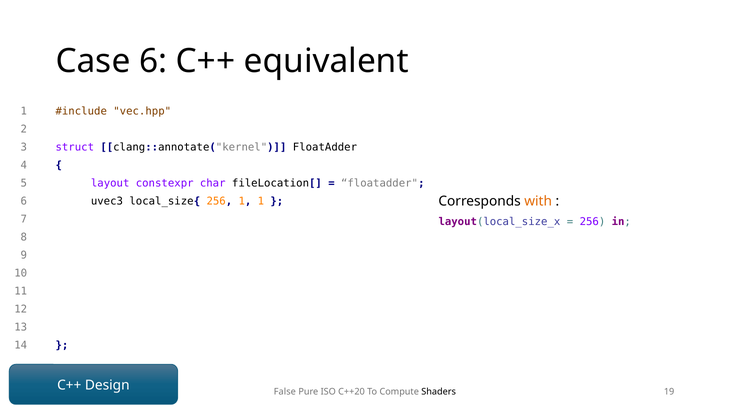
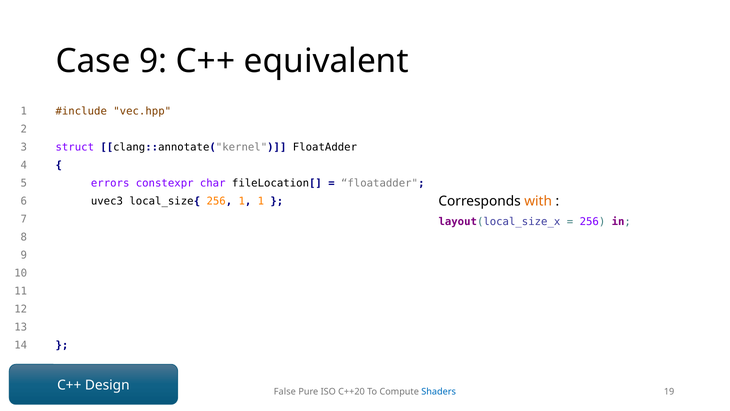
Case 6: 6 -> 9
layout: layout -> errors
Shaders colour: black -> blue
